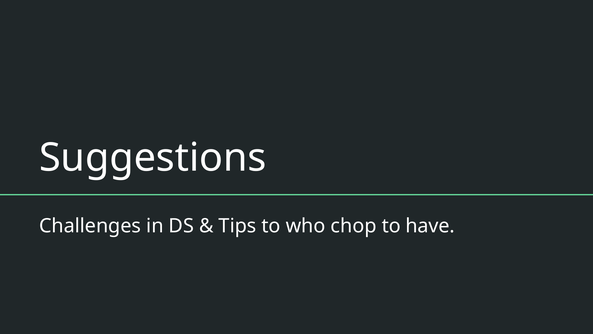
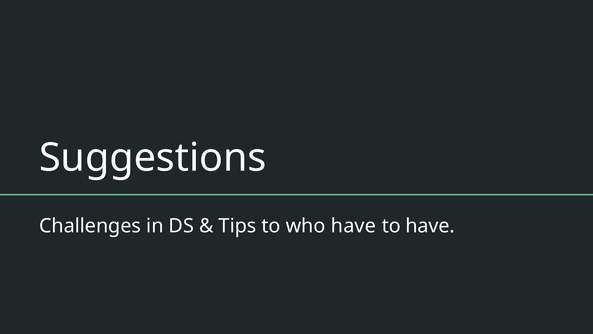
who chop: chop -> have
